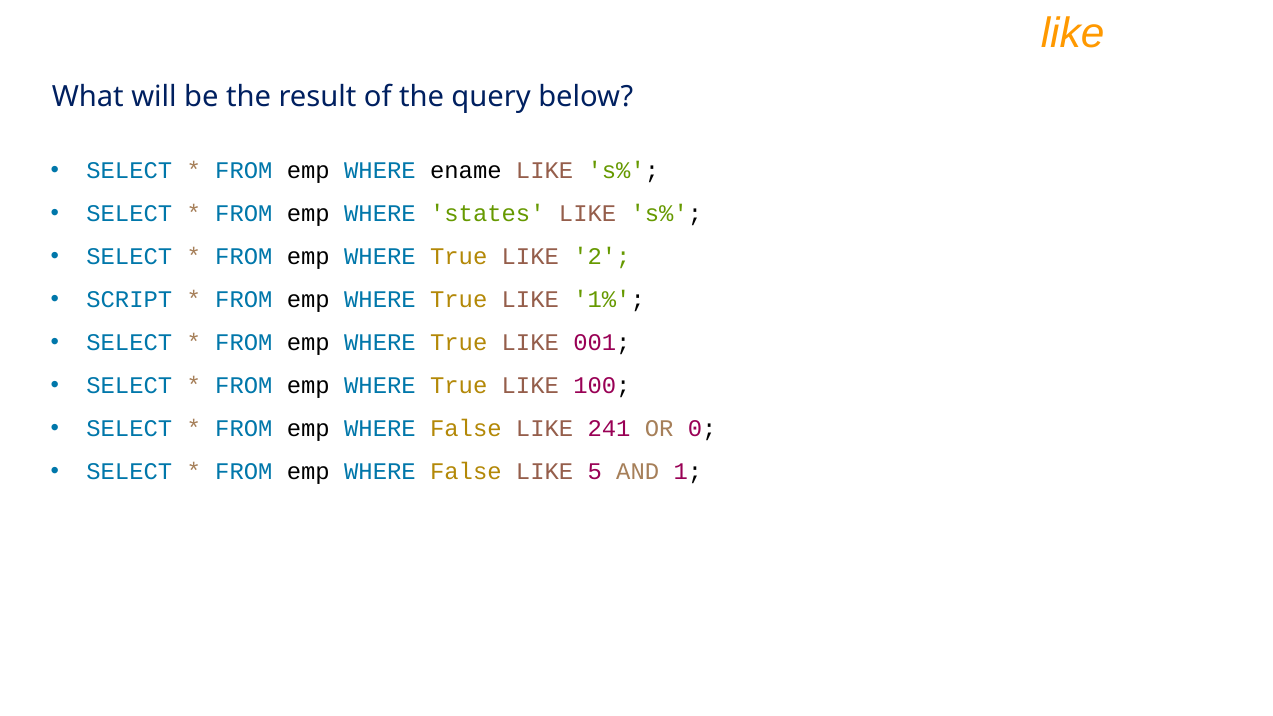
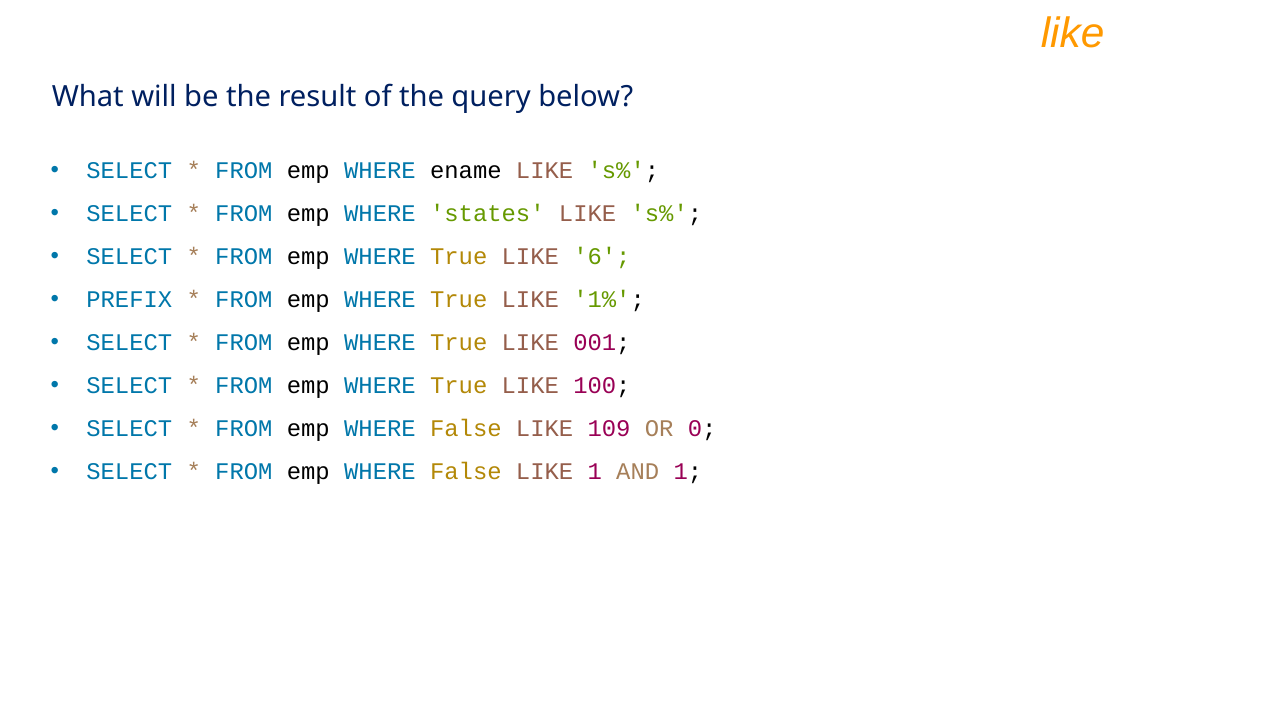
2: 2 -> 6
SCRIPT: SCRIPT -> PREFIX
241: 241 -> 109
LIKE 5: 5 -> 1
